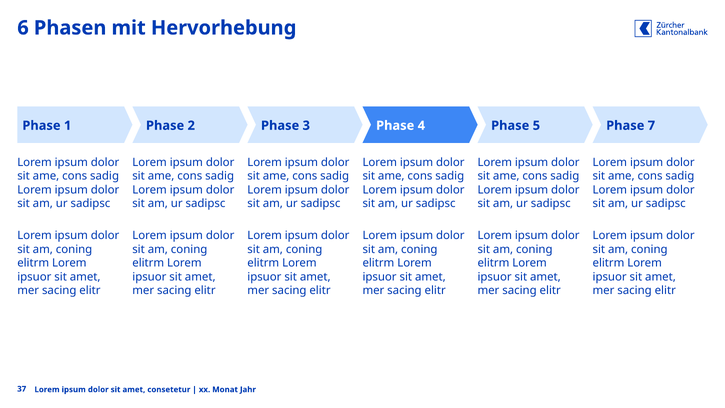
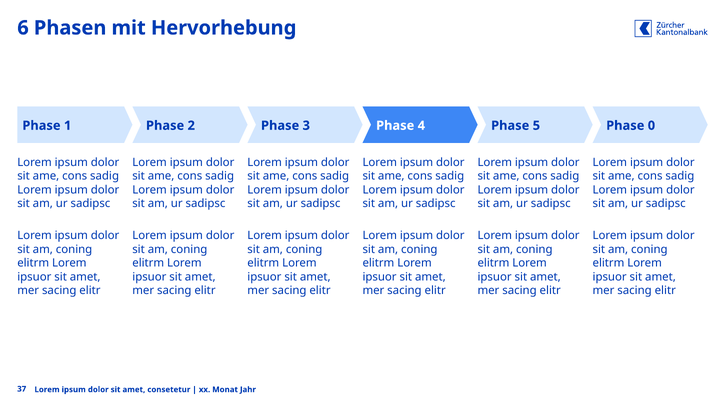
7: 7 -> 0
